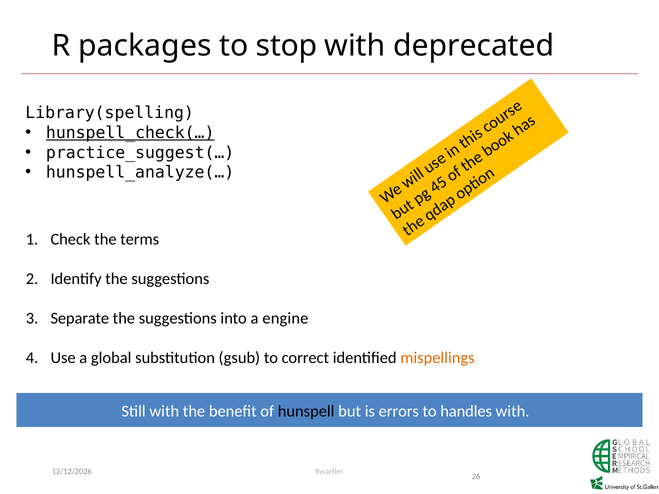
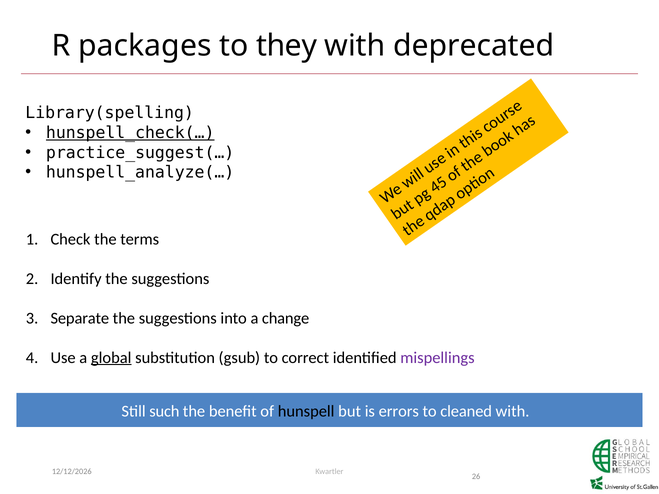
stop: stop -> they
engine: engine -> change
global underline: none -> present
mispellings colour: orange -> purple
Still with: with -> such
handles: handles -> cleaned
